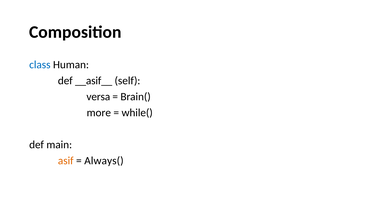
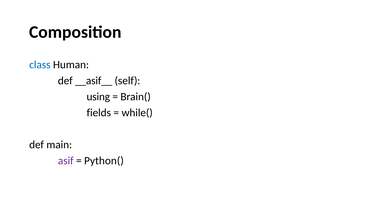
versa: versa -> using
more: more -> fields
asif colour: orange -> purple
Always(: Always( -> Python(
